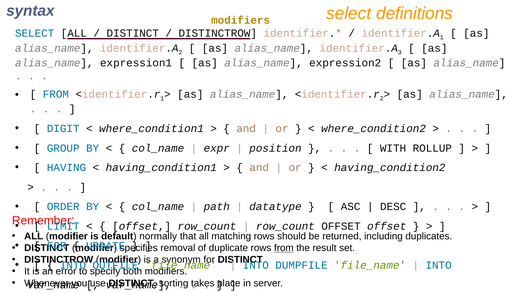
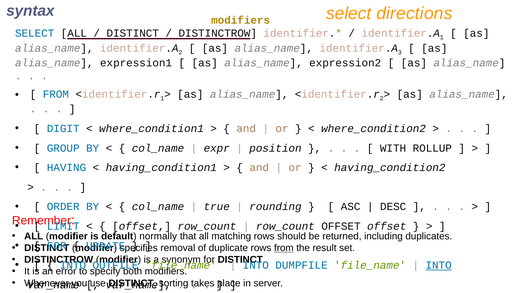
definitions: definitions -> directions
path: path -> true
datatype: datatype -> rounding
INTO at (439, 266) underline: none -> present
